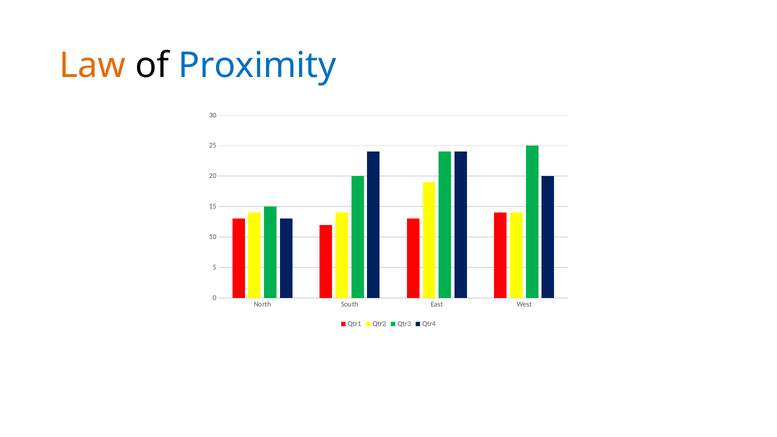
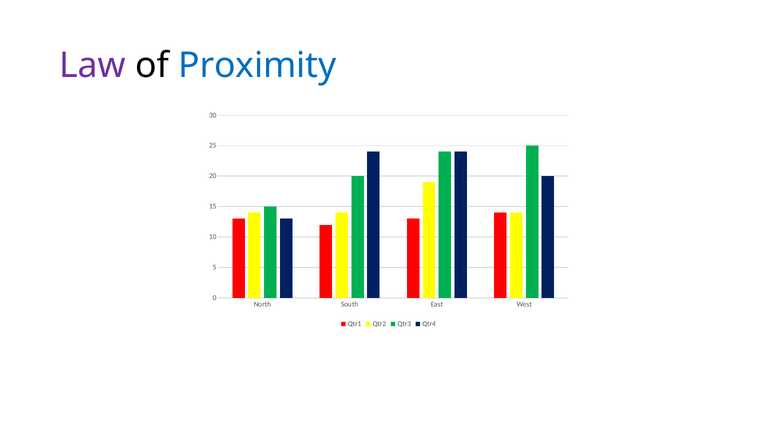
Law colour: orange -> purple
